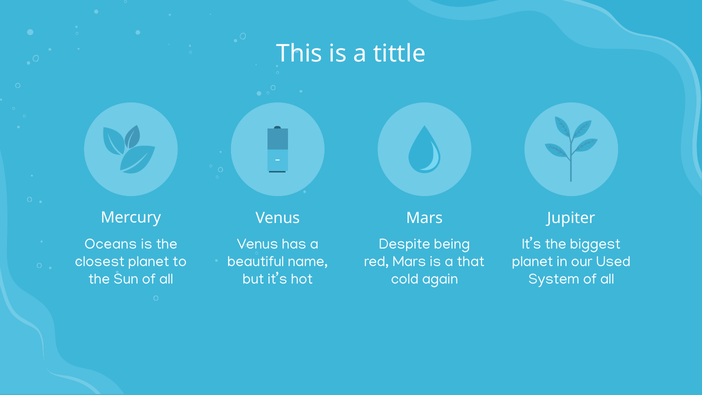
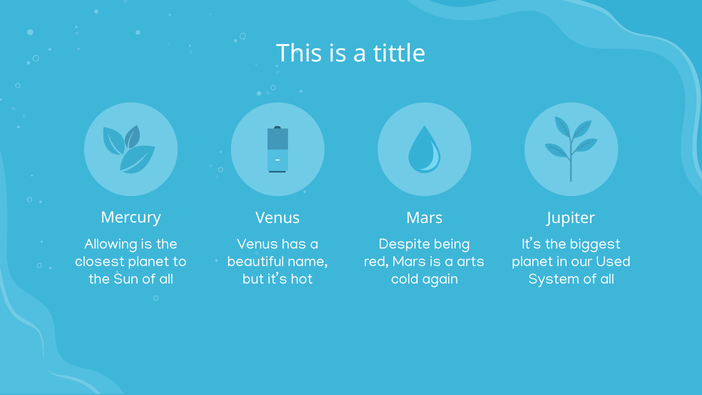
Oceans: Oceans -> Allowing
that: that -> arts
